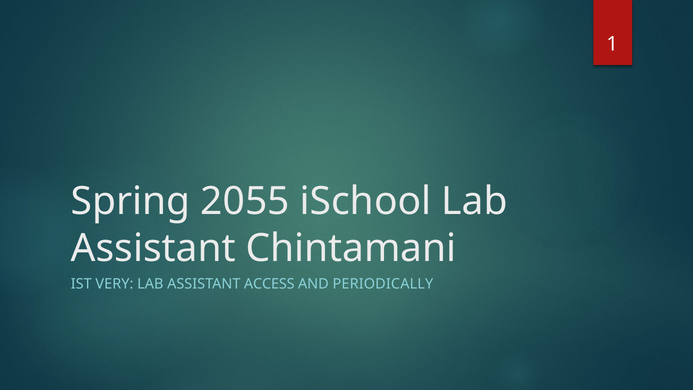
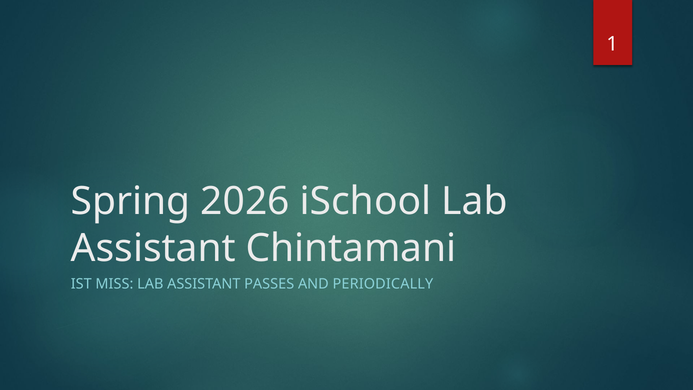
2055: 2055 -> 2026
VERY: VERY -> MISS
ACCESS: ACCESS -> PASSES
